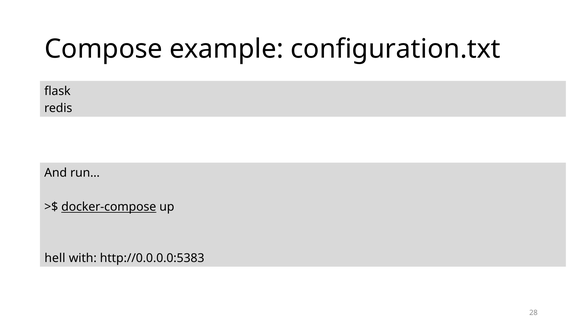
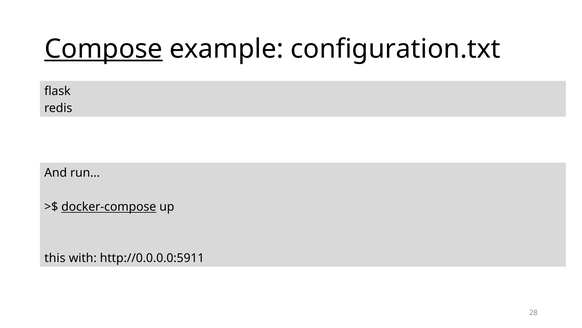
Compose underline: none -> present
hell: hell -> this
http://0.0.0.0:5383: http://0.0.0.0:5383 -> http://0.0.0.0:5911
